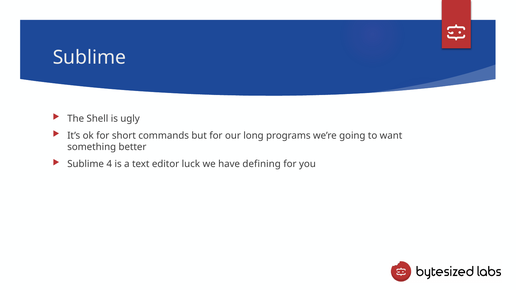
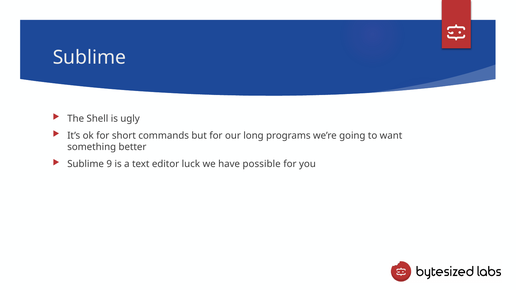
4: 4 -> 9
defining: defining -> possible
